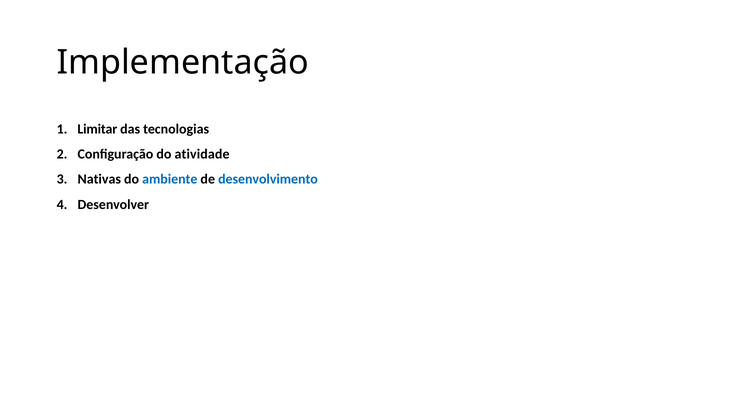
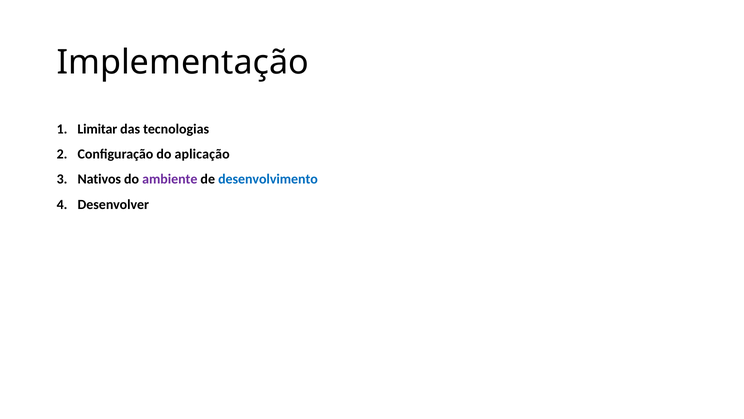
atividade: atividade -> aplicação
Nativas: Nativas -> Nativos
ambiente colour: blue -> purple
